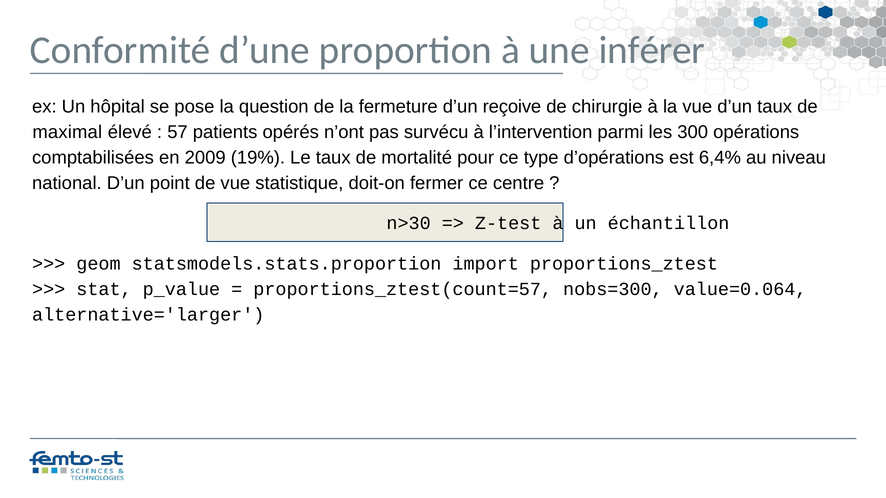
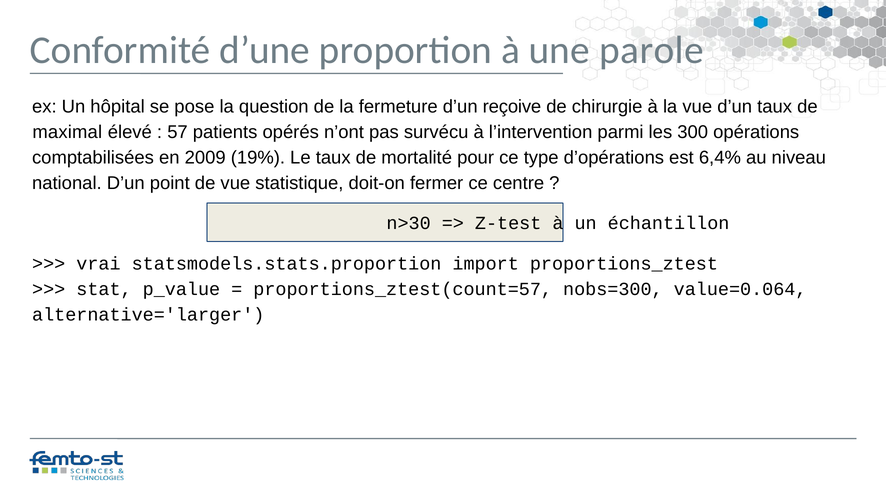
inférer: inférer -> parole
geom: geom -> vrai
